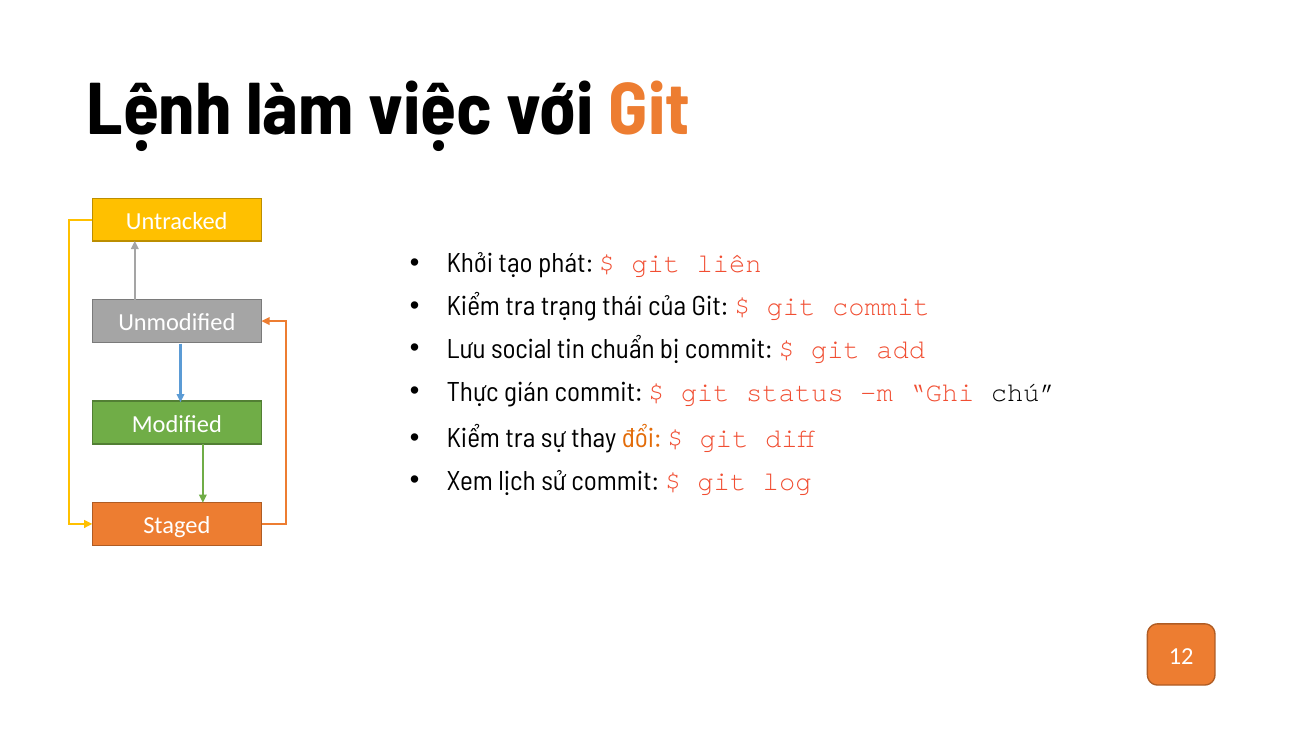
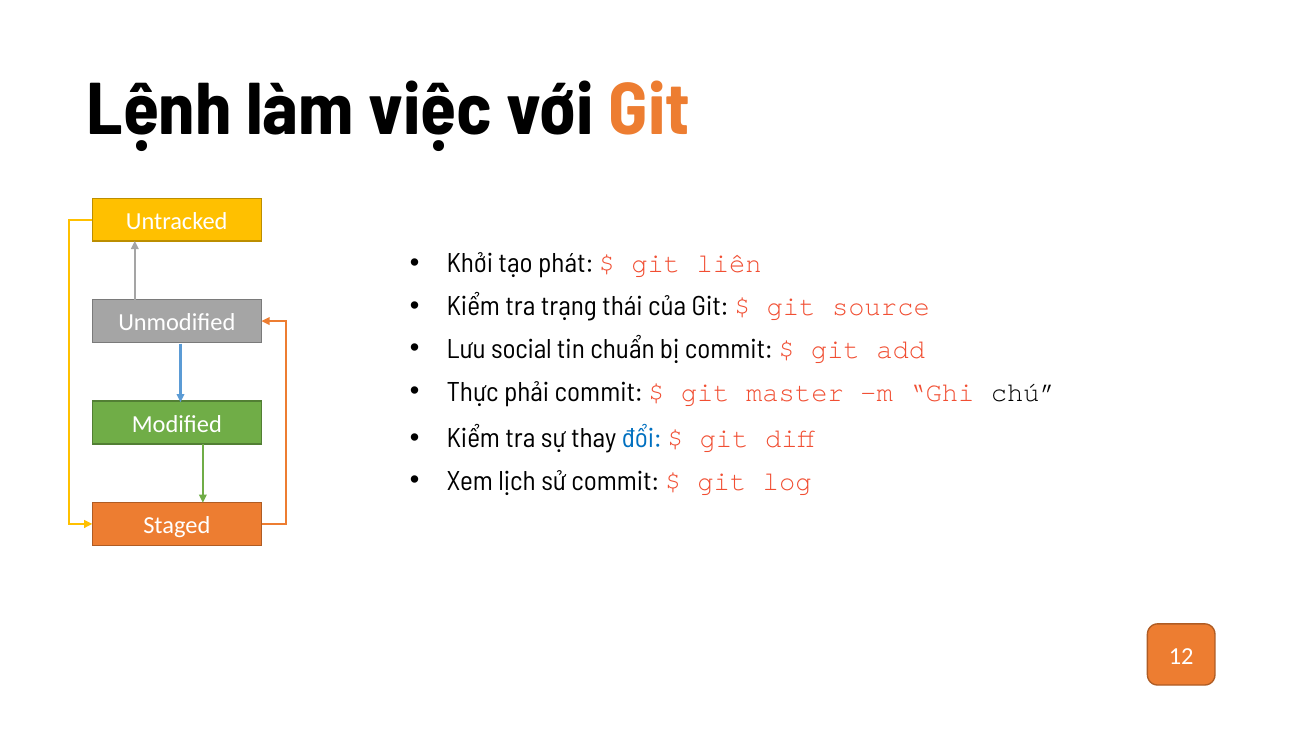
git commit: commit -> source
gián: gián -> phải
status: status -> master
đổi colour: orange -> blue
